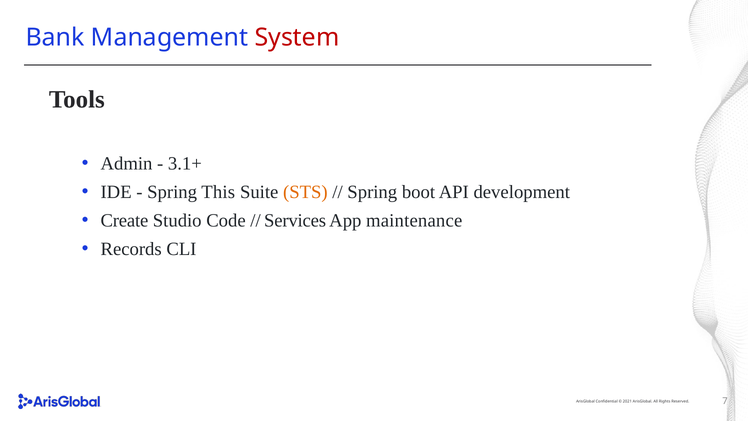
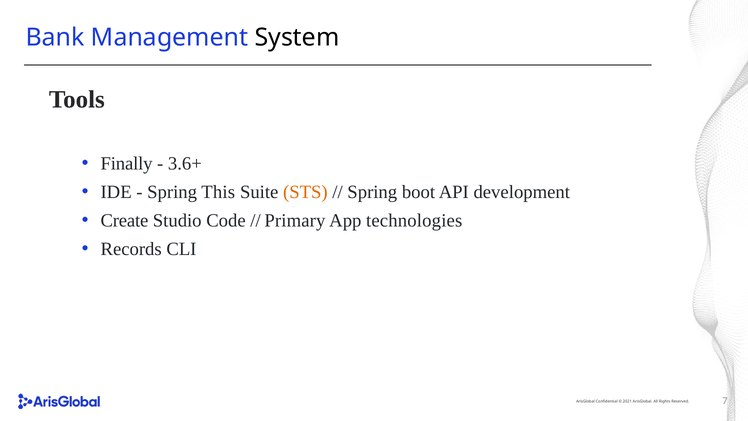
System colour: red -> black
Admin: Admin -> Finally
3.1+: 3.1+ -> 3.6+
Services: Services -> Primary
maintenance: maintenance -> technologies
